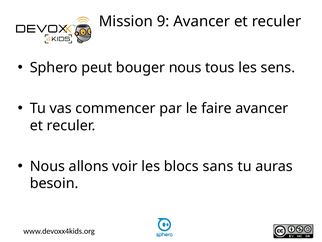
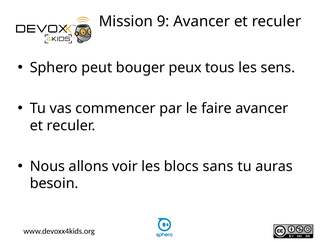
bouger nous: nous -> peux
